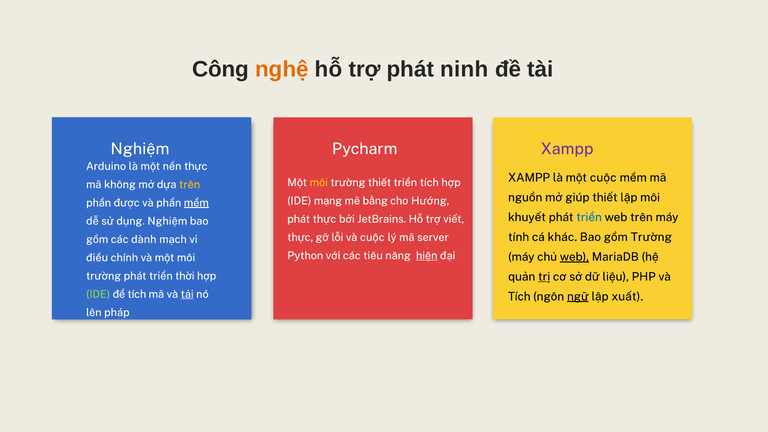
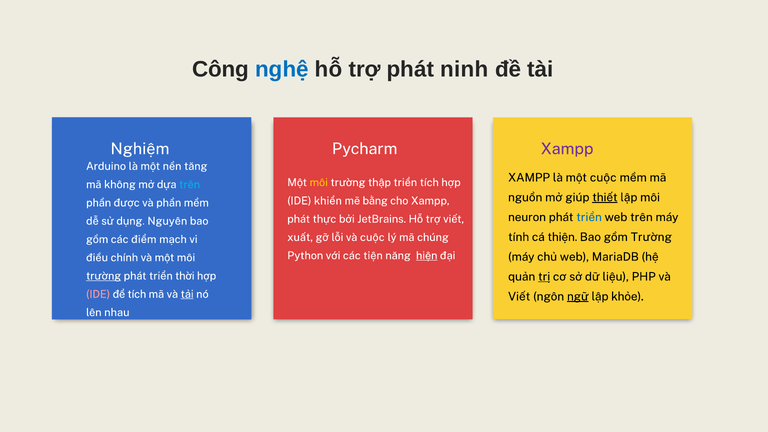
nghệ colour: orange -> blue
nền thực: thực -> tăng
trường thiết: thiết -> thập
trên at (190, 185) colour: yellow -> light blue
thiết at (605, 197) underline: none -> present
mạng: mạng -> khiển
cho Hướng: Hướng -> Xampp
mềm at (196, 203) underline: present -> none
khuyết: khuyết -> neuron
dụng Nghiệm: Nghiệm -> Nguyên
khác: khác -> thiện
thực at (300, 237): thực -> xuất
server: server -> chúng
dành: dành -> điểm
tiêu: tiêu -> tiện
web at (574, 257) underline: present -> none
trường at (104, 276) underline: none -> present
IDE at (98, 294) colour: light green -> pink
Tích at (519, 296): Tích -> Viết
xuất: xuất -> khỏe
pháp: pháp -> nhau
